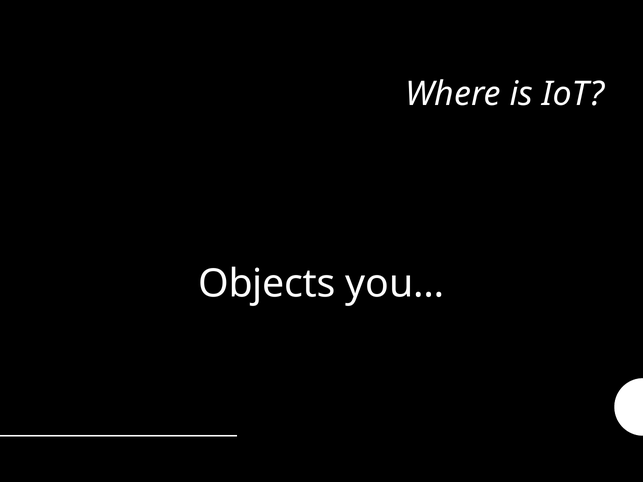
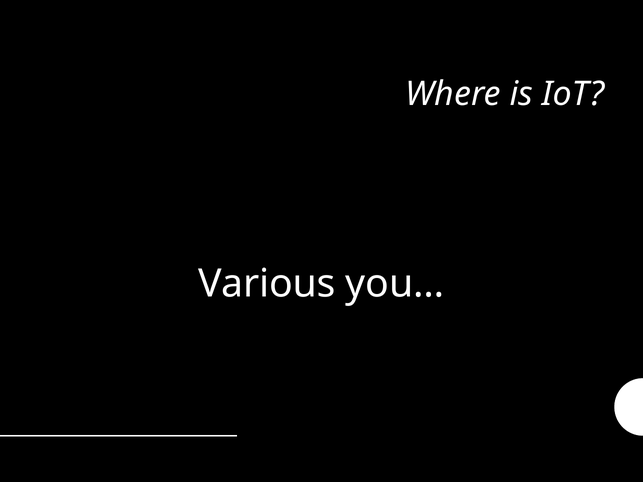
Objects: Objects -> Various
